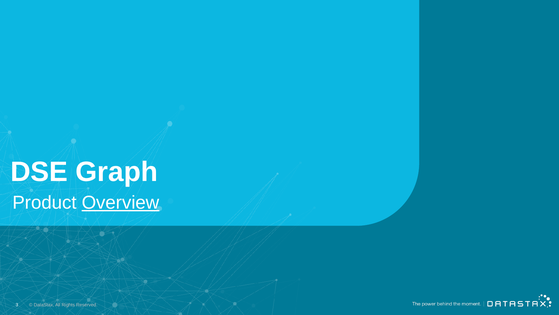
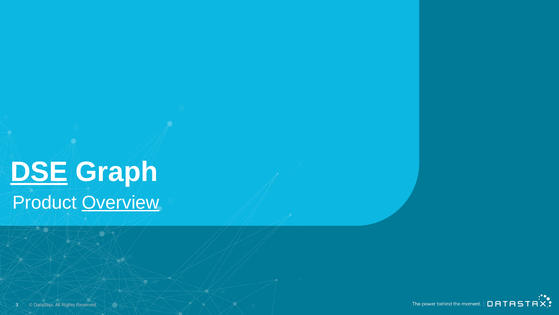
DSE underline: none -> present
